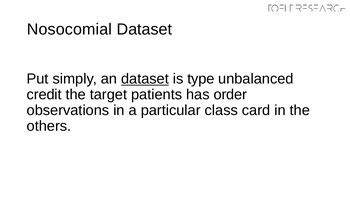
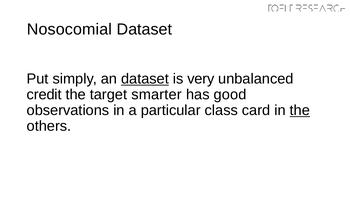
type: type -> very
patients: patients -> smarter
order: order -> good
the at (300, 110) underline: none -> present
